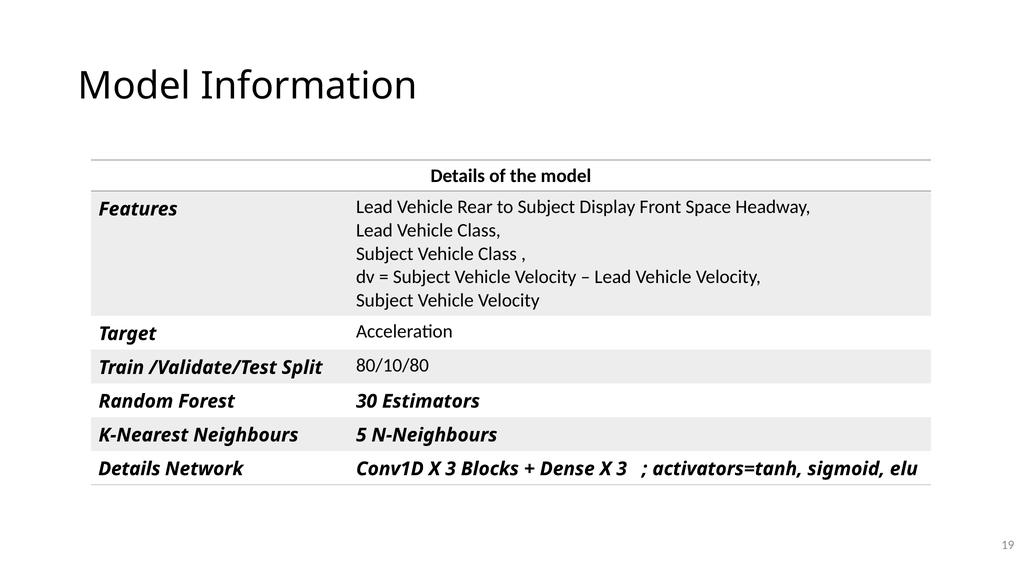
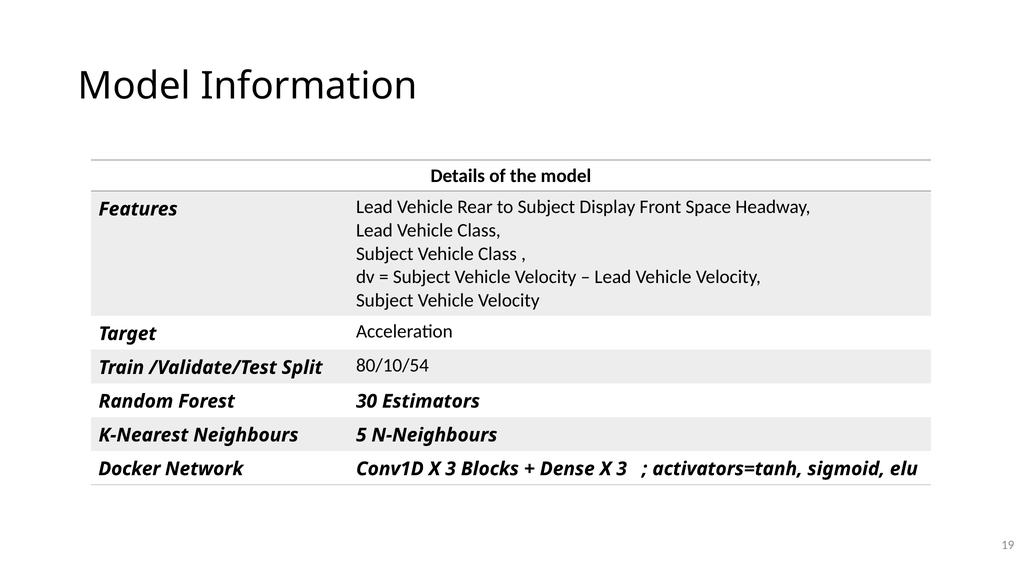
80/10/80: 80/10/80 -> 80/10/54
Details at (129, 469): Details -> Docker
